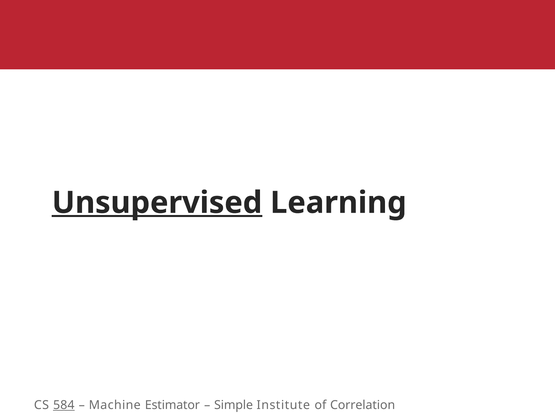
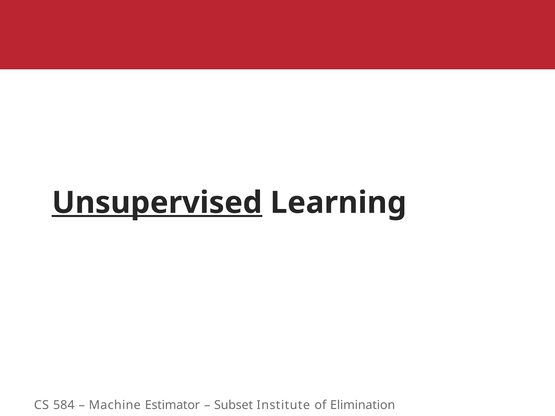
584 underline: present -> none
Simple: Simple -> Subset
Correlation: Correlation -> Elimination
